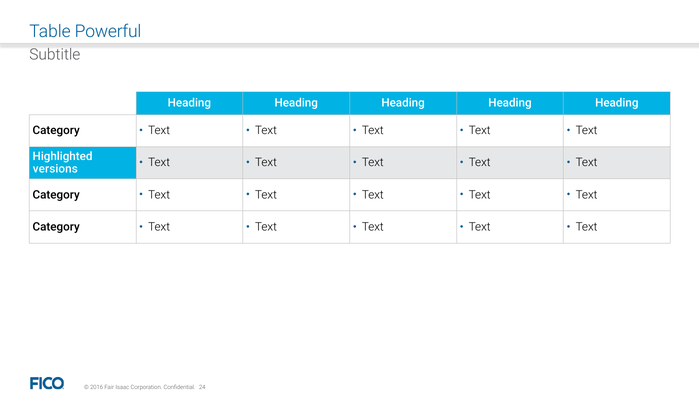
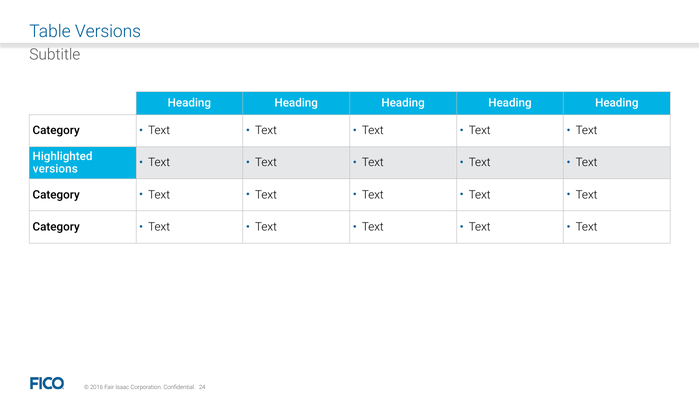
Table Powerful: Powerful -> Versions
